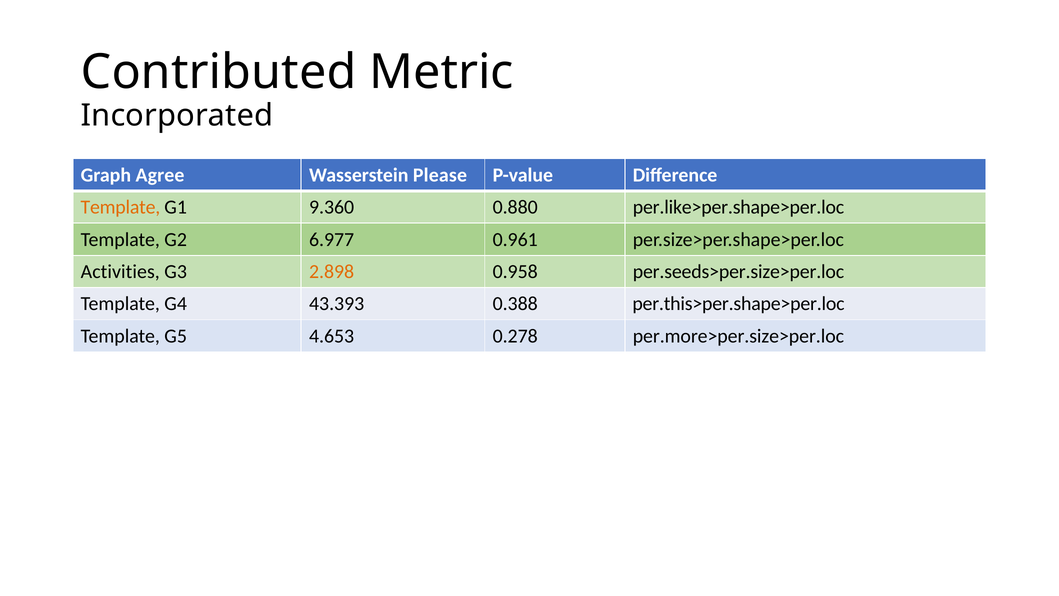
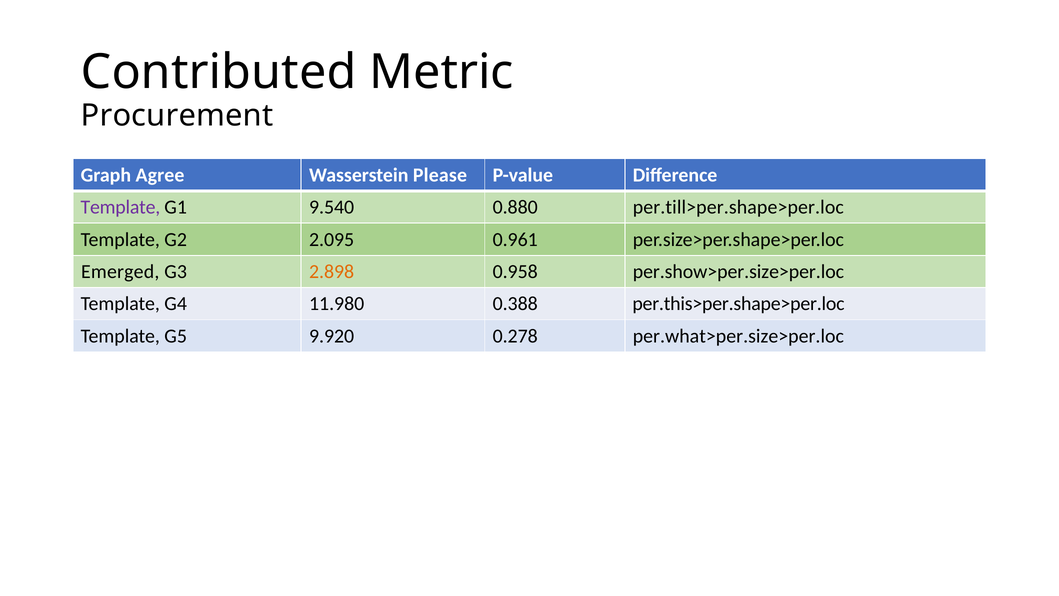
Incorporated: Incorporated -> Procurement
Template at (120, 207) colour: orange -> purple
9.360: 9.360 -> 9.540
per.like>per.shape>per.loc: per.like>per.shape>per.loc -> per.till>per.shape>per.loc
6.977: 6.977 -> 2.095
Activities: Activities -> Emerged
per.seeds>per.size>per.loc: per.seeds>per.size>per.loc -> per.show>per.size>per.loc
43.393: 43.393 -> 11.980
4.653: 4.653 -> 9.920
per.more>per.size>per.loc: per.more>per.size>per.loc -> per.what>per.size>per.loc
